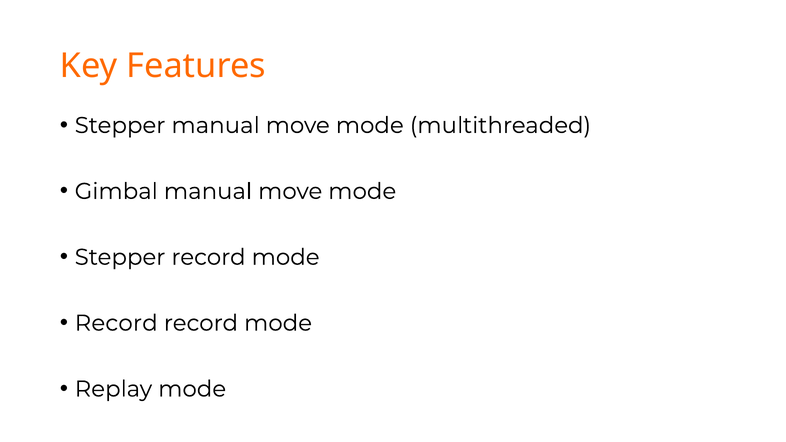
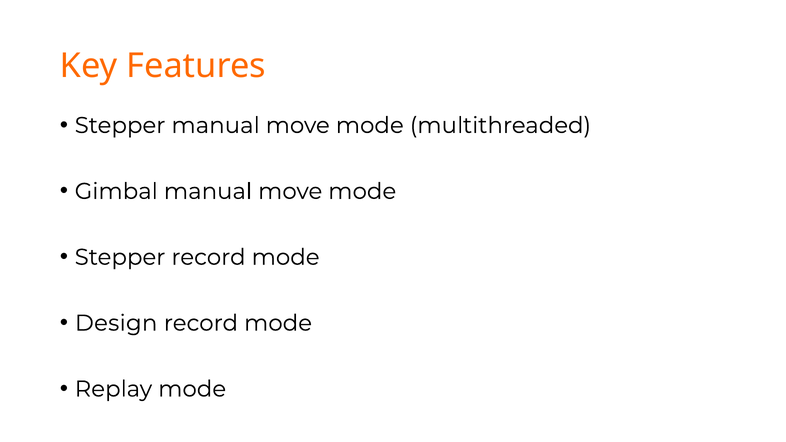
Record at (116, 323): Record -> Design
